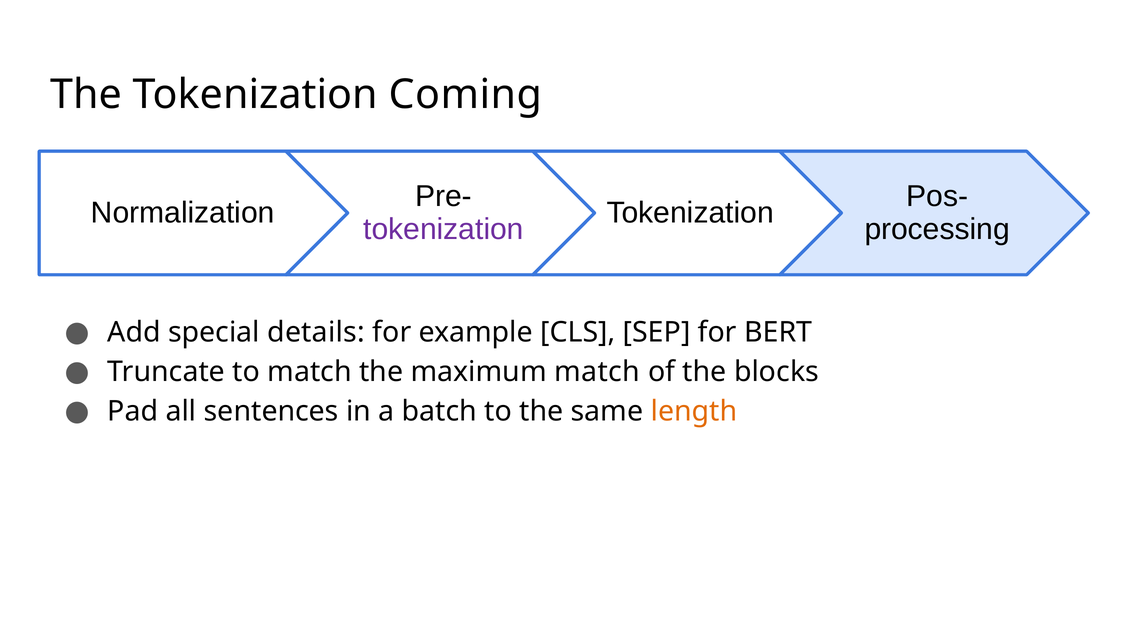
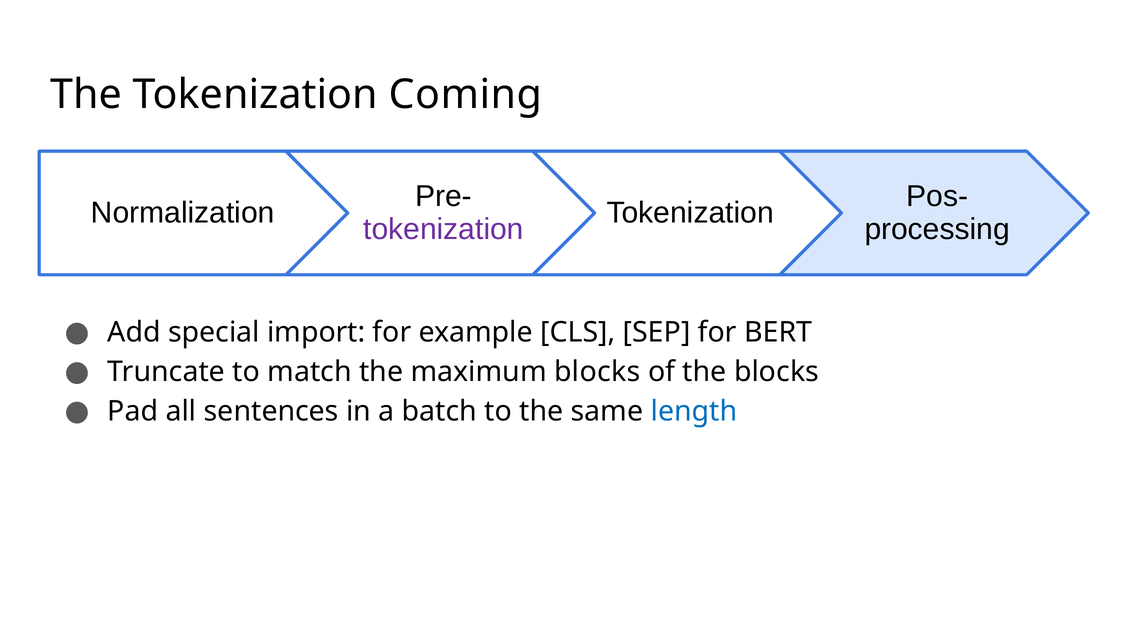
details: details -> import
maximum match: match -> blocks
length colour: orange -> blue
